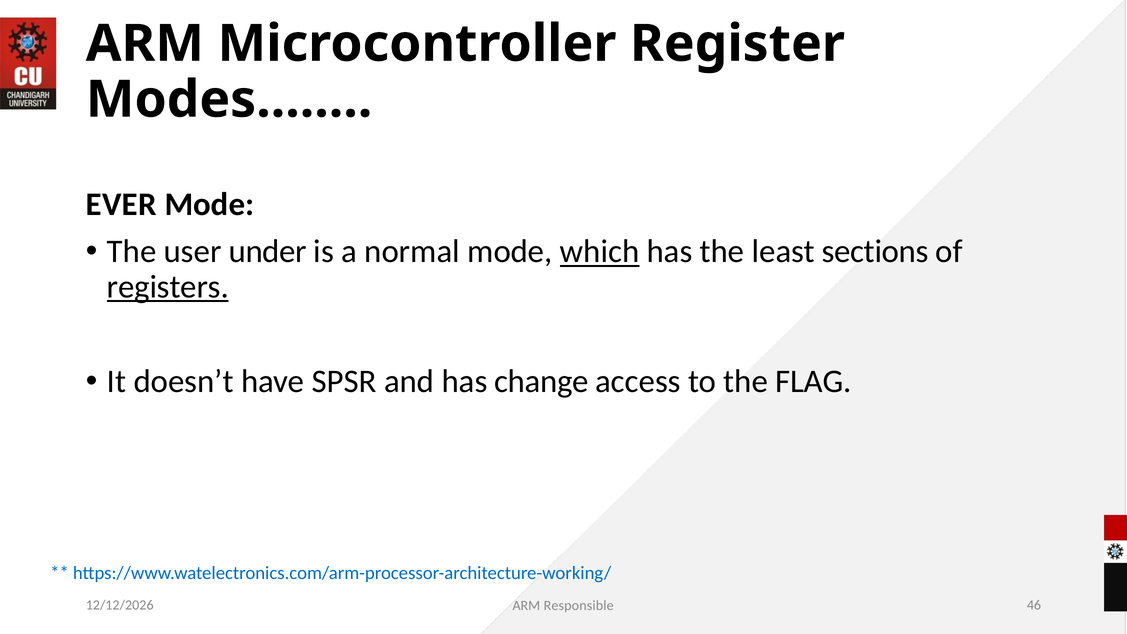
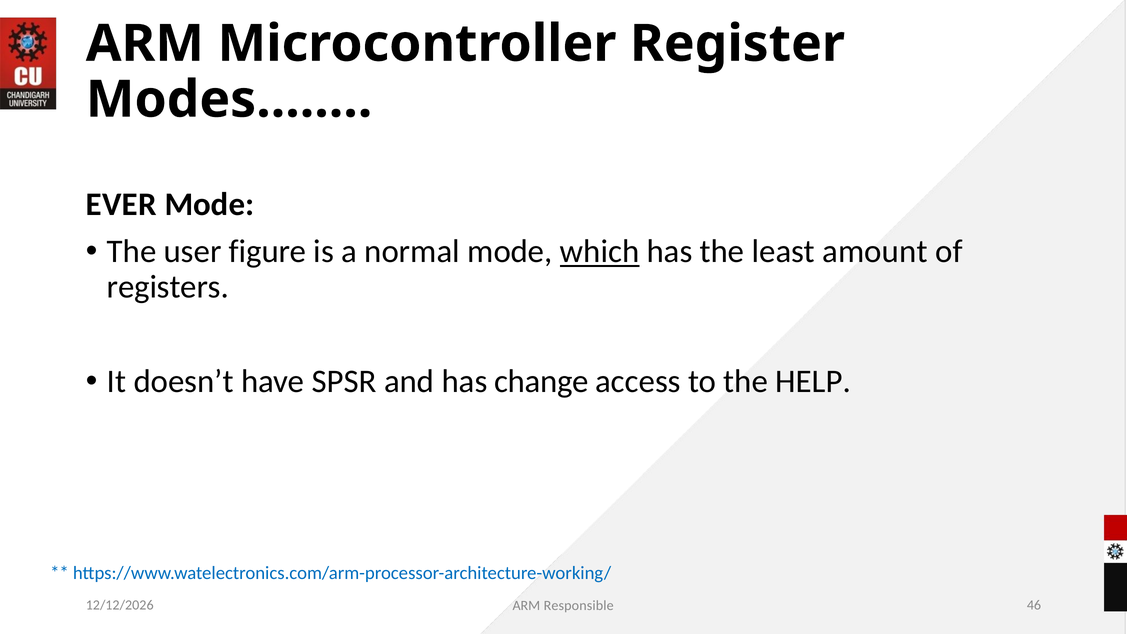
under: under -> figure
sections: sections -> amount
registers underline: present -> none
FLAG: FLAG -> HELP
